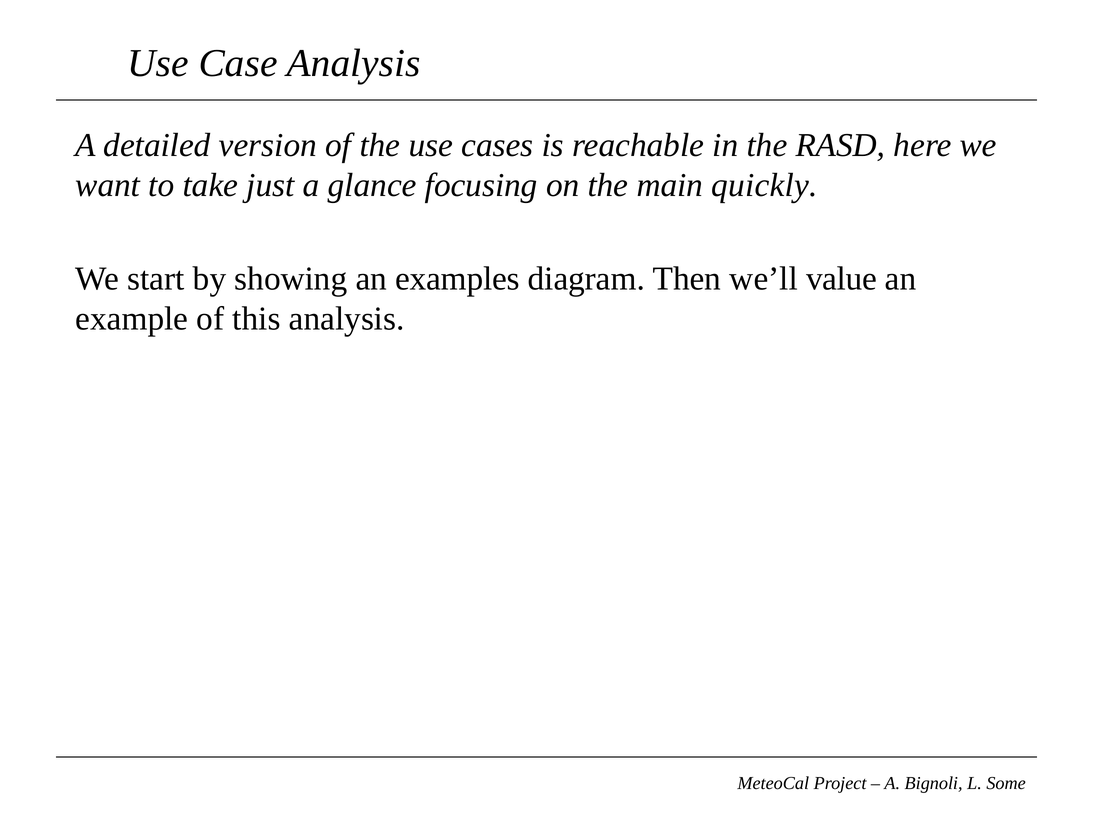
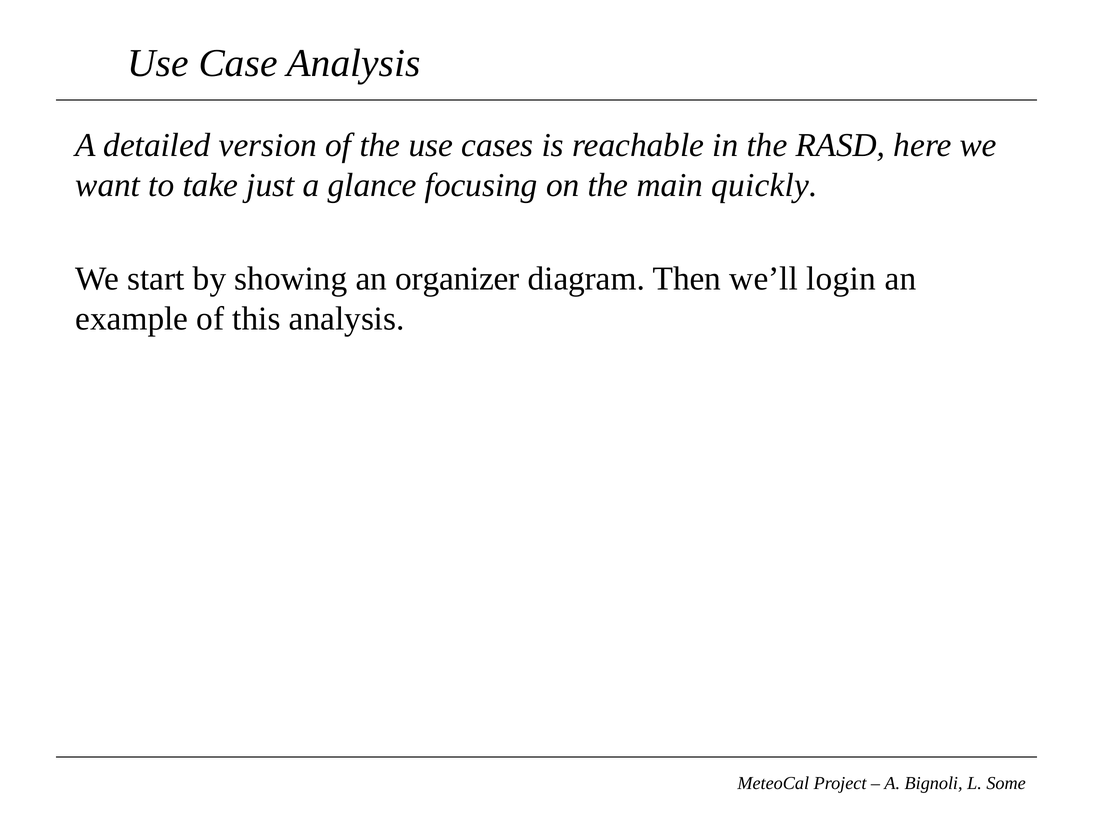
examples: examples -> organizer
value: value -> login
